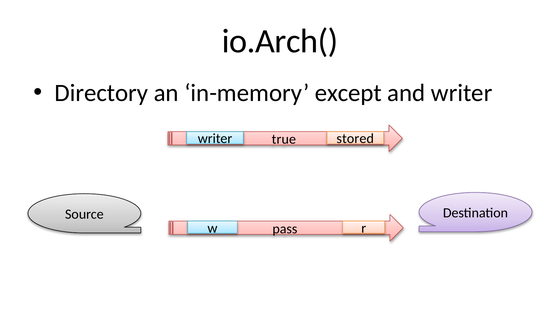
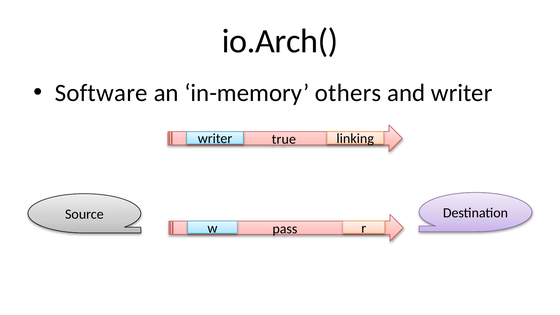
Directory: Directory -> Software
except: except -> others
stored: stored -> linking
